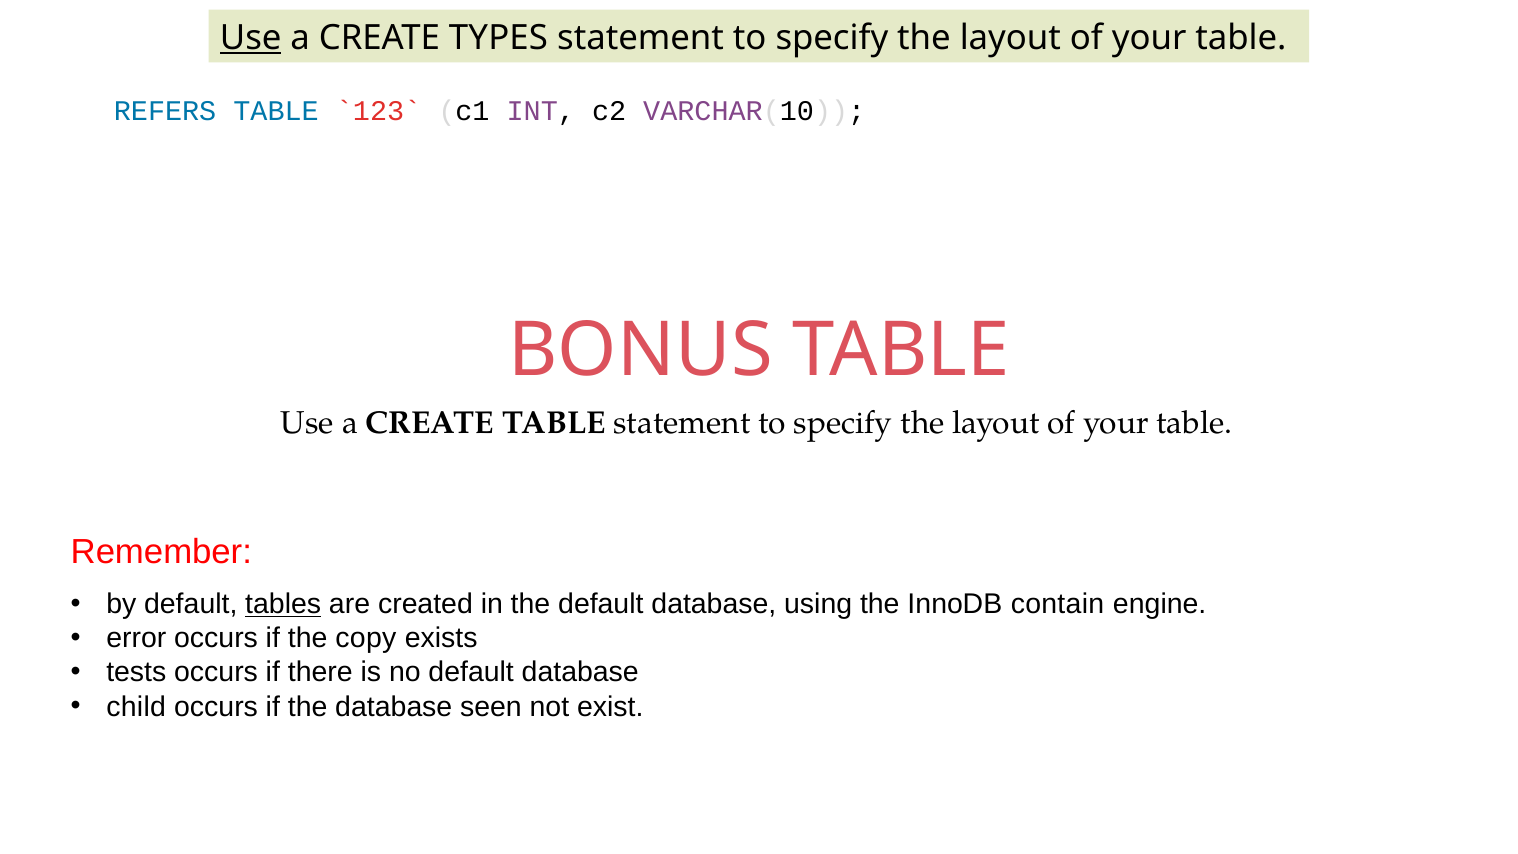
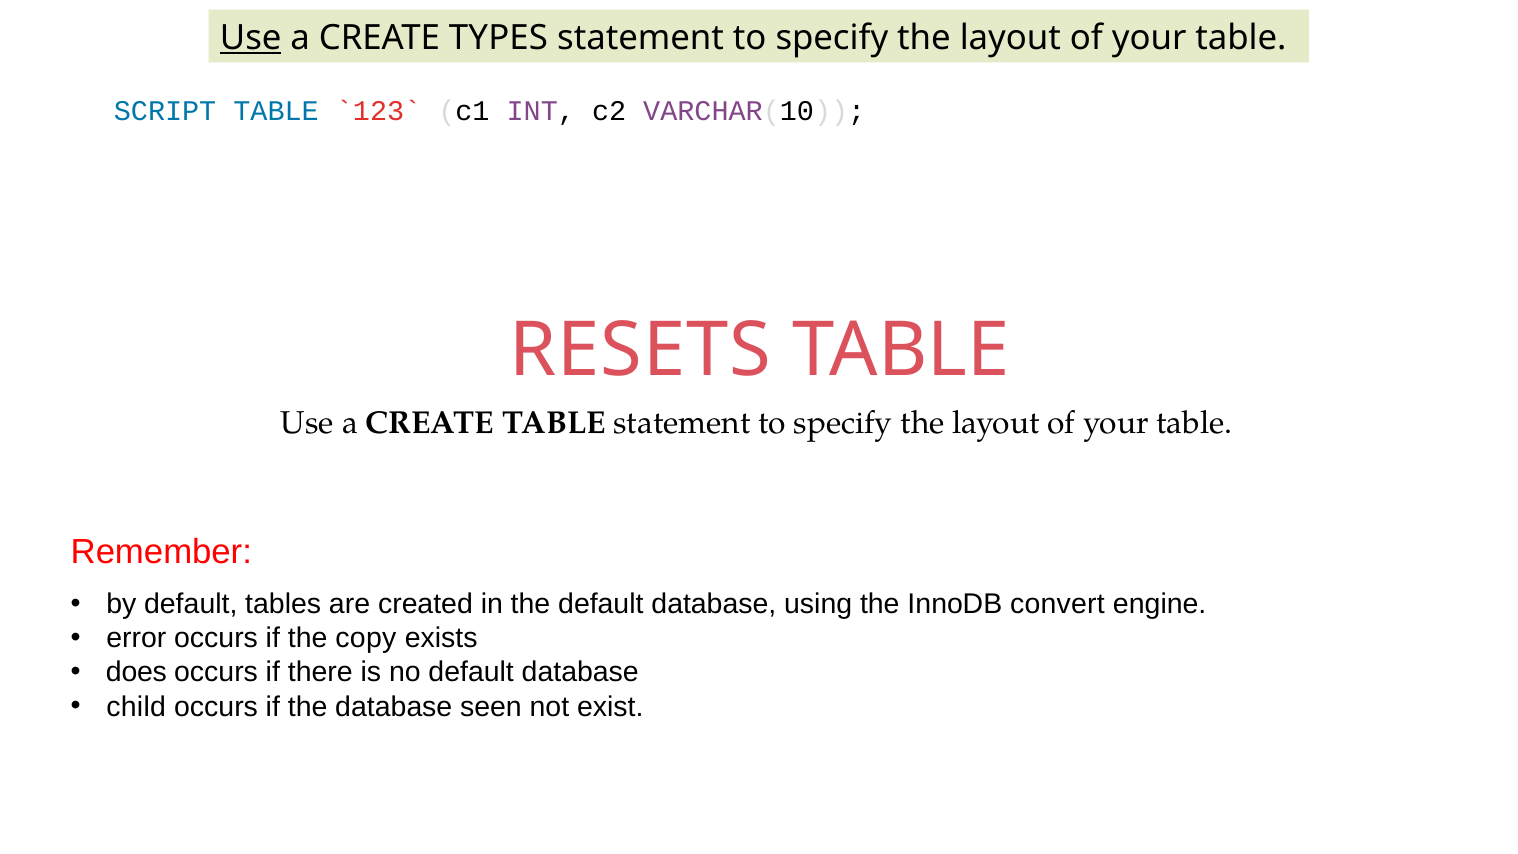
REFERS: REFERS -> SCRIPT
BONUS: BONUS -> RESETS
tables underline: present -> none
contain: contain -> convert
tests: tests -> does
